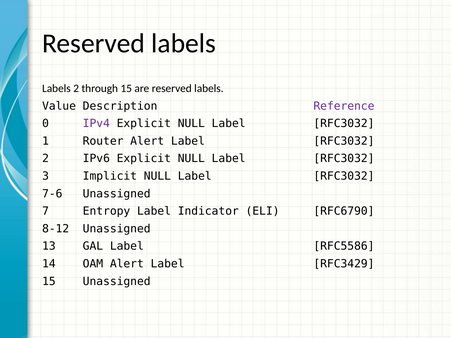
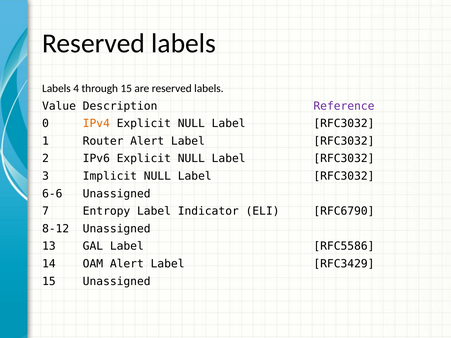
Labels 2: 2 -> 4
IPv4 colour: purple -> orange
7-6: 7-6 -> 6-6
